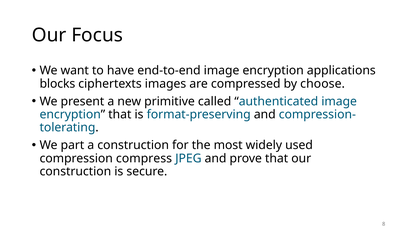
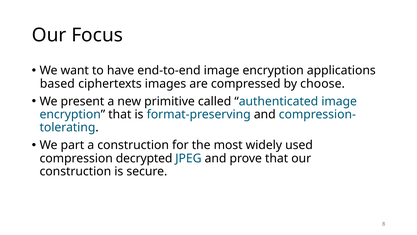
blocks: blocks -> based
compress: compress -> decrypted
